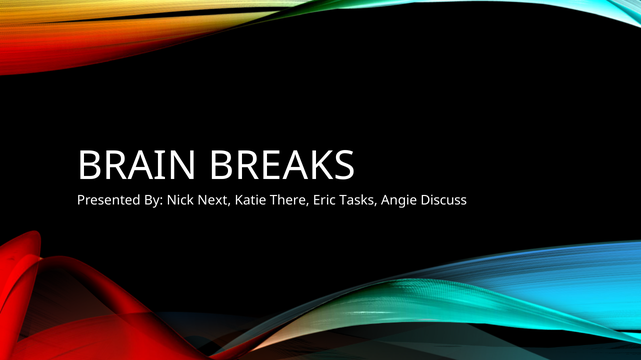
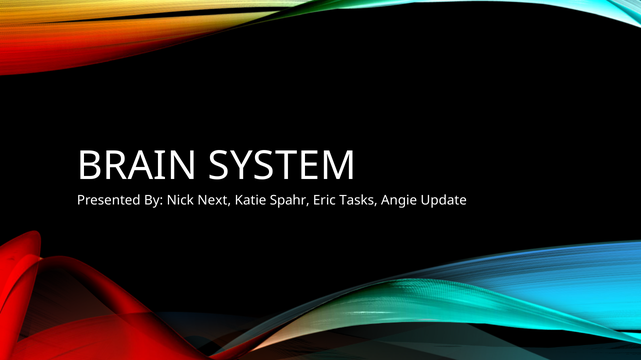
BREAKS: BREAKS -> SYSTEM
There: There -> Spahr
Discuss: Discuss -> Update
